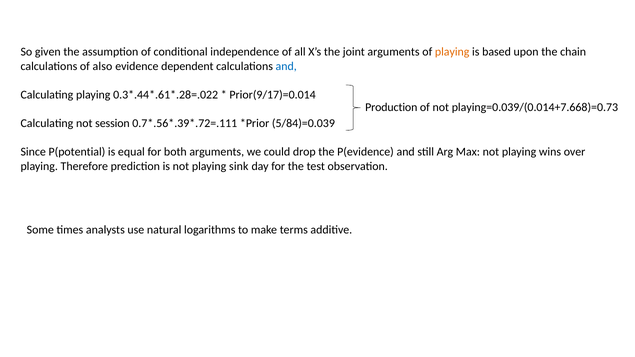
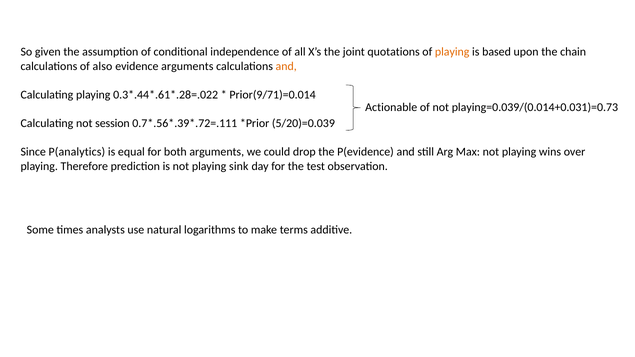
joint arguments: arguments -> quotations
evidence dependent: dependent -> arguments
and at (286, 66) colour: blue -> orange
Prior(9/17)=0.014: Prior(9/17)=0.014 -> Prior(9/71)=0.014
Production: Production -> Actionable
playing=0.039/(0.014+7.668)=0.73: playing=0.039/(0.014+7.668)=0.73 -> playing=0.039/(0.014+0.031)=0.73
5/84)=0.039: 5/84)=0.039 -> 5/20)=0.039
P(potential: P(potential -> P(analytics
